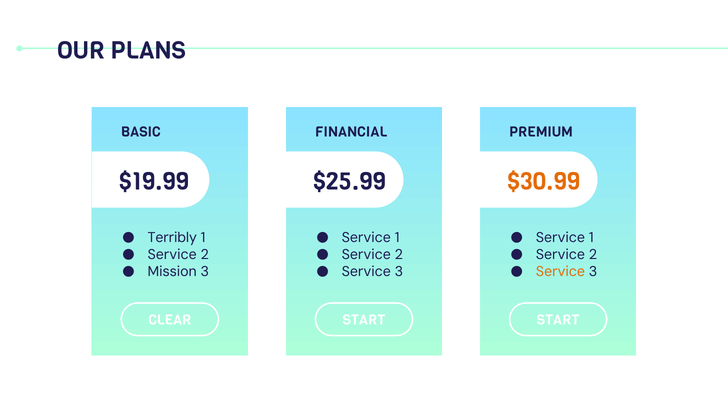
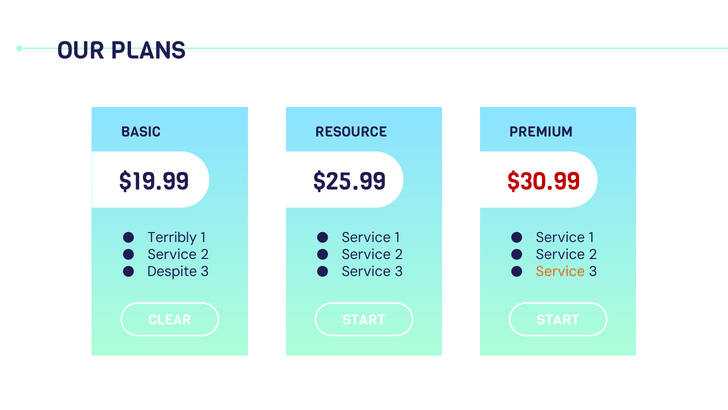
FINANCIAL: FINANCIAL -> RESOURCE
$30.99 colour: orange -> red
Mission: Mission -> Despite
